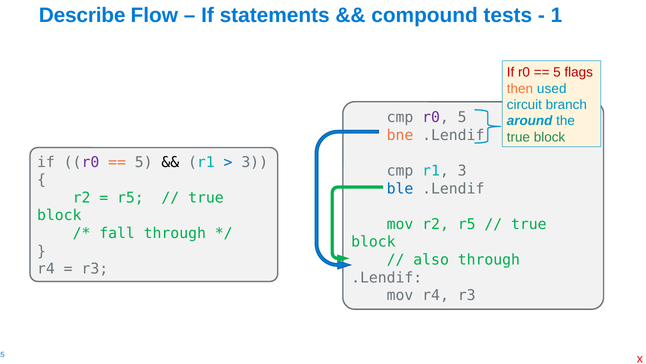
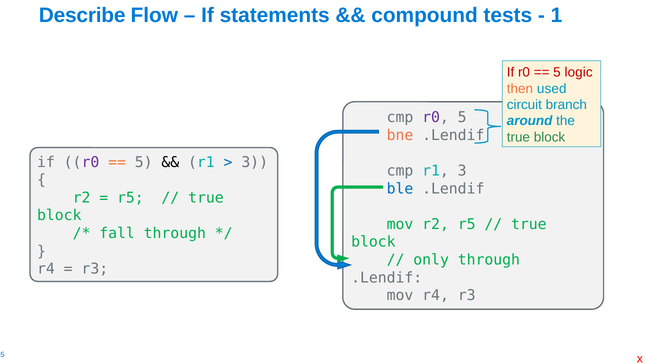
flags: flags -> logic
also: also -> only
